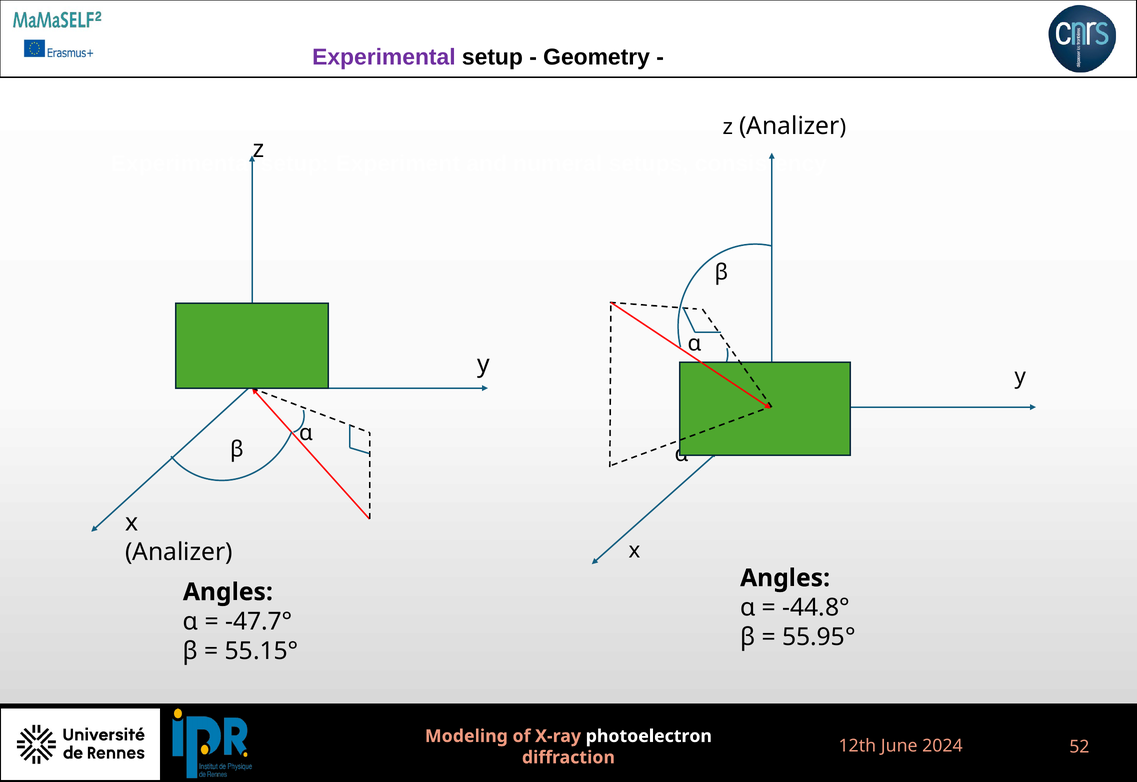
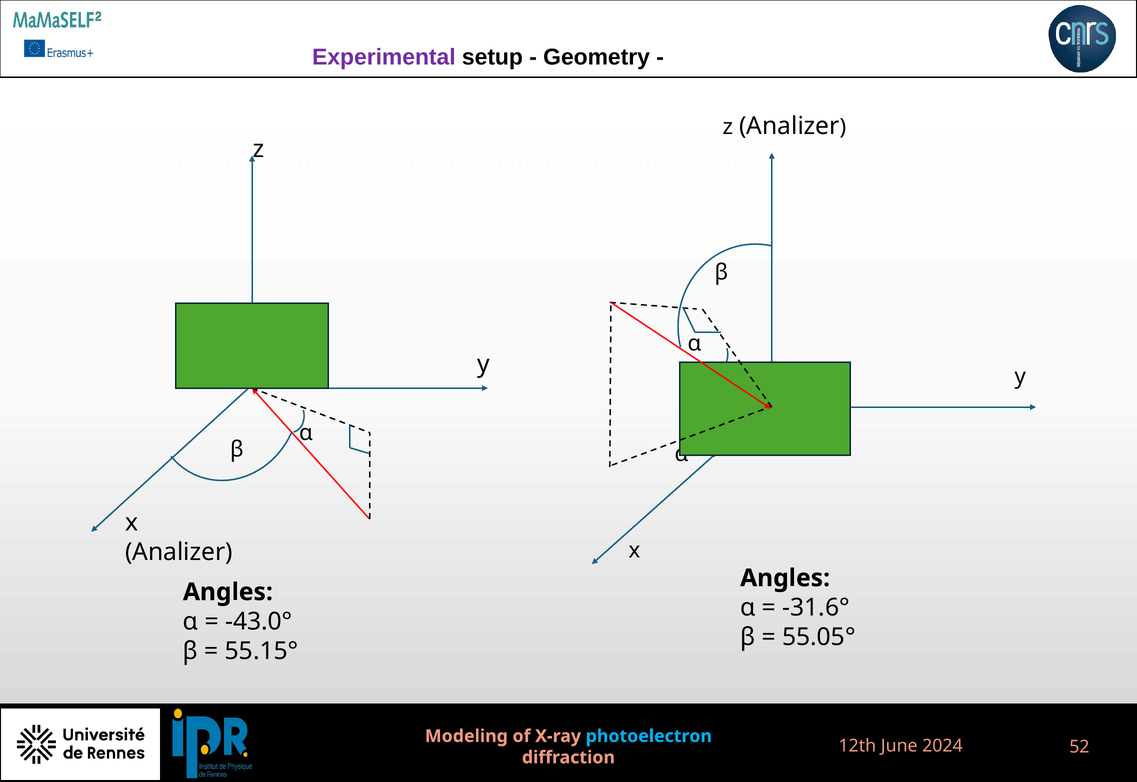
-44.8°: -44.8° -> -31.6°
-47.7°: -47.7° -> -43.0°
55.95°: 55.95° -> 55.05°
photoelectron colour: white -> light blue
